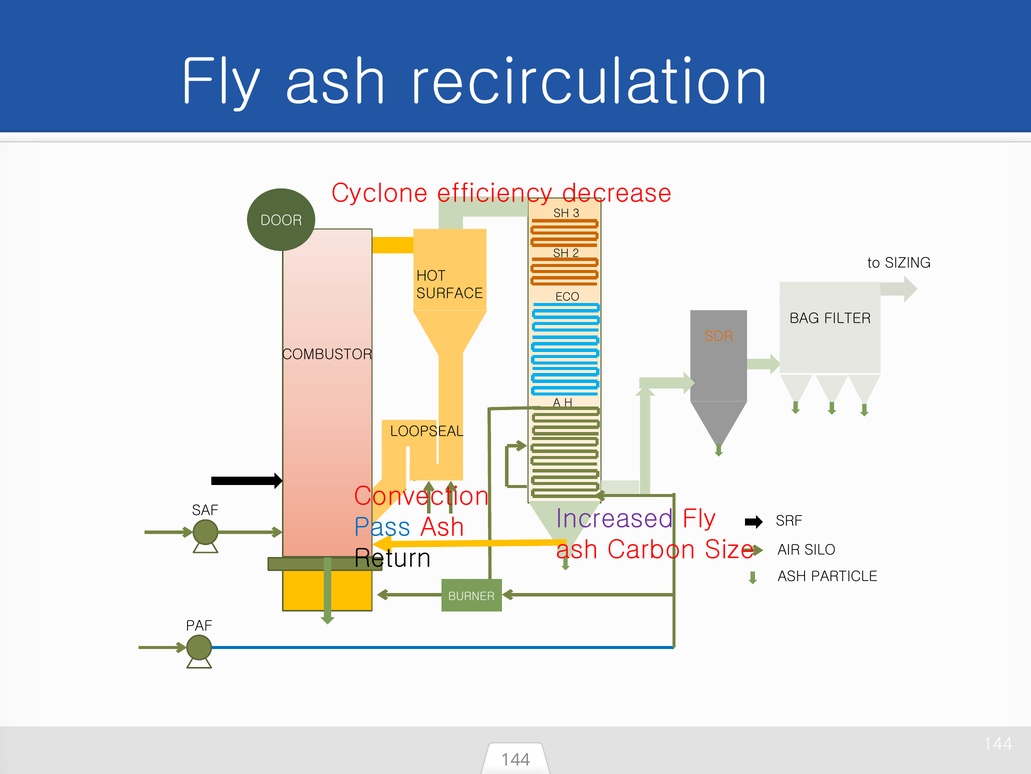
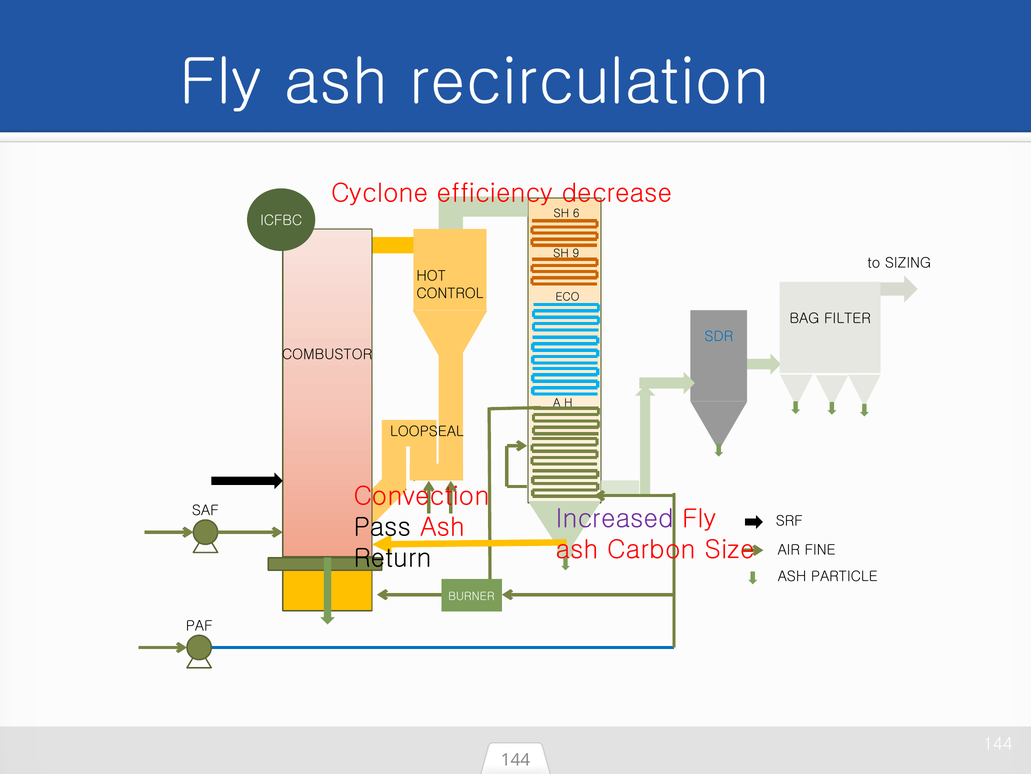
3: 3 -> 6
DOOR: DOOR -> ICFBC
2: 2 -> 9
SURFACE: SURFACE -> CONTROL
SDR colour: orange -> blue
Pass colour: blue -> black
SILO: SILO -> FINE
